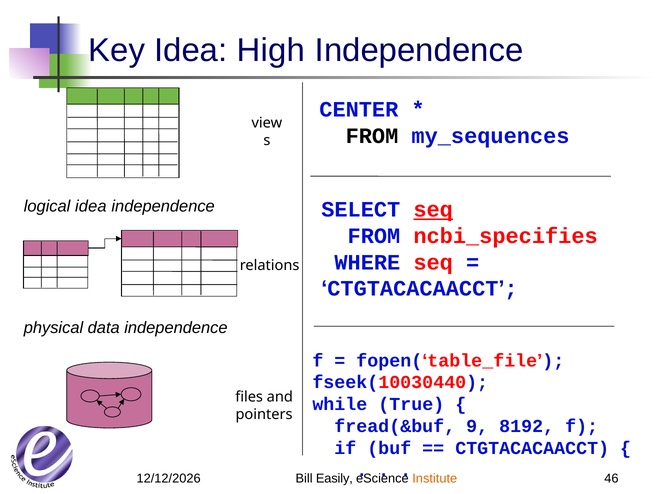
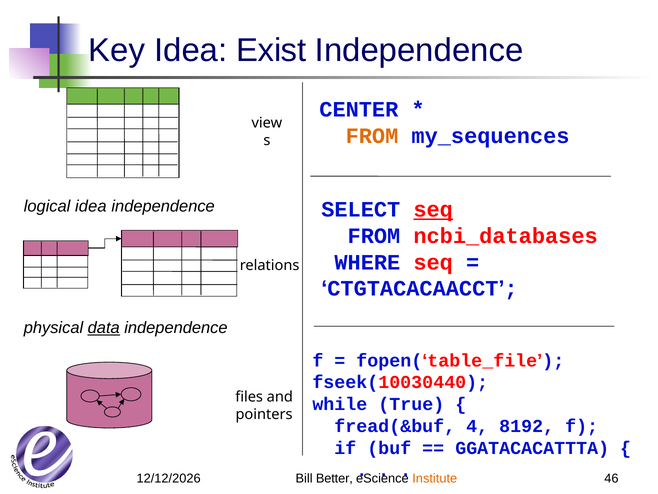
High: High -> Exist
FROM at (372, 136) colour: black -> orange
ncbi_specifies: ncbi_specifies -> ncbi_databases
data underline: none -> present
9: 9 -> 4
CTGTACACAACCT at (532, 448): CTGTACACAACCT -> GGATACACATTTA
Easily: Easily -> Better
